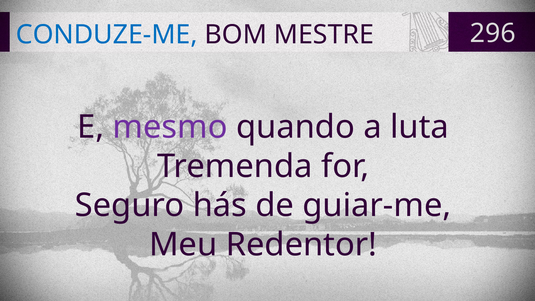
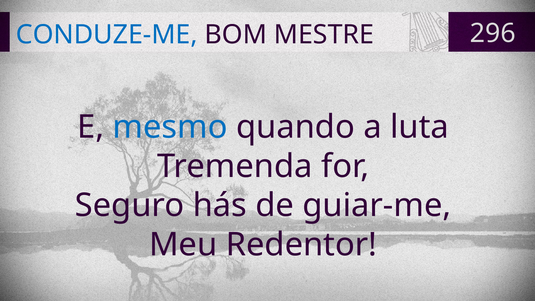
mesmo colour: purple -> blue
